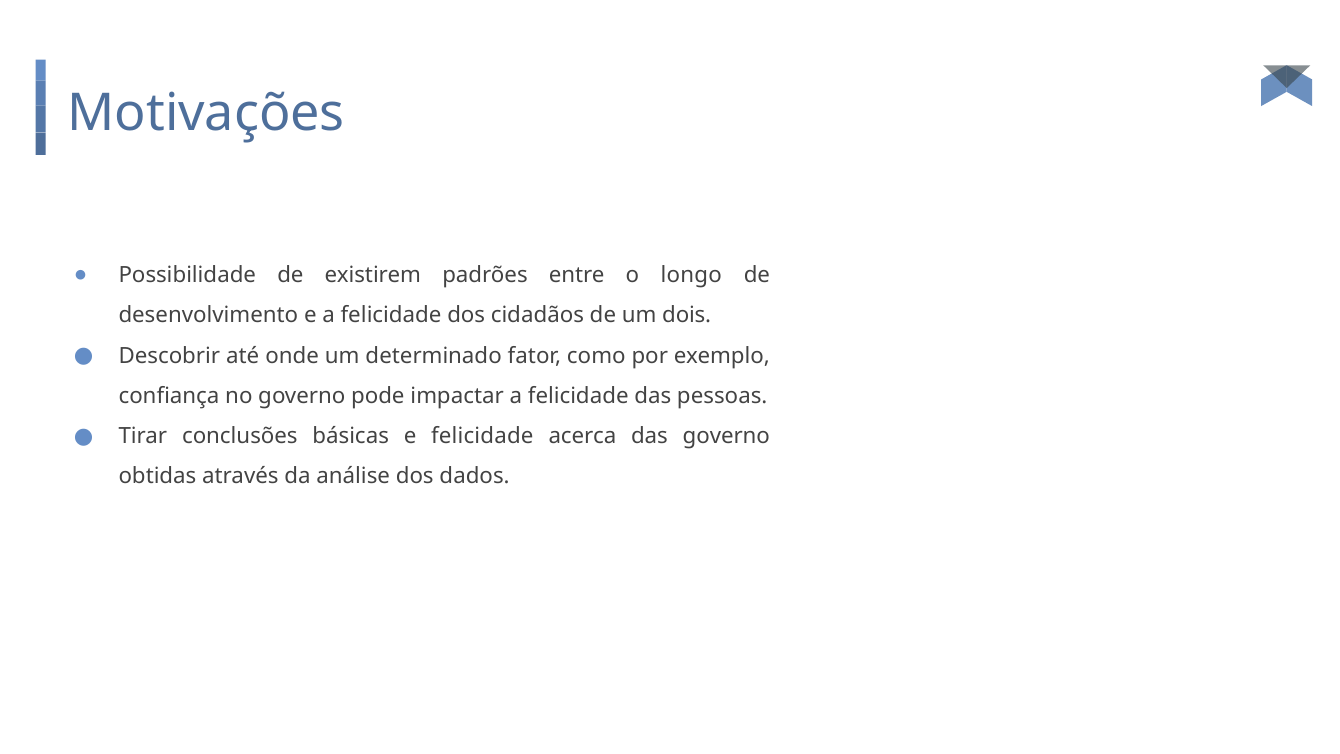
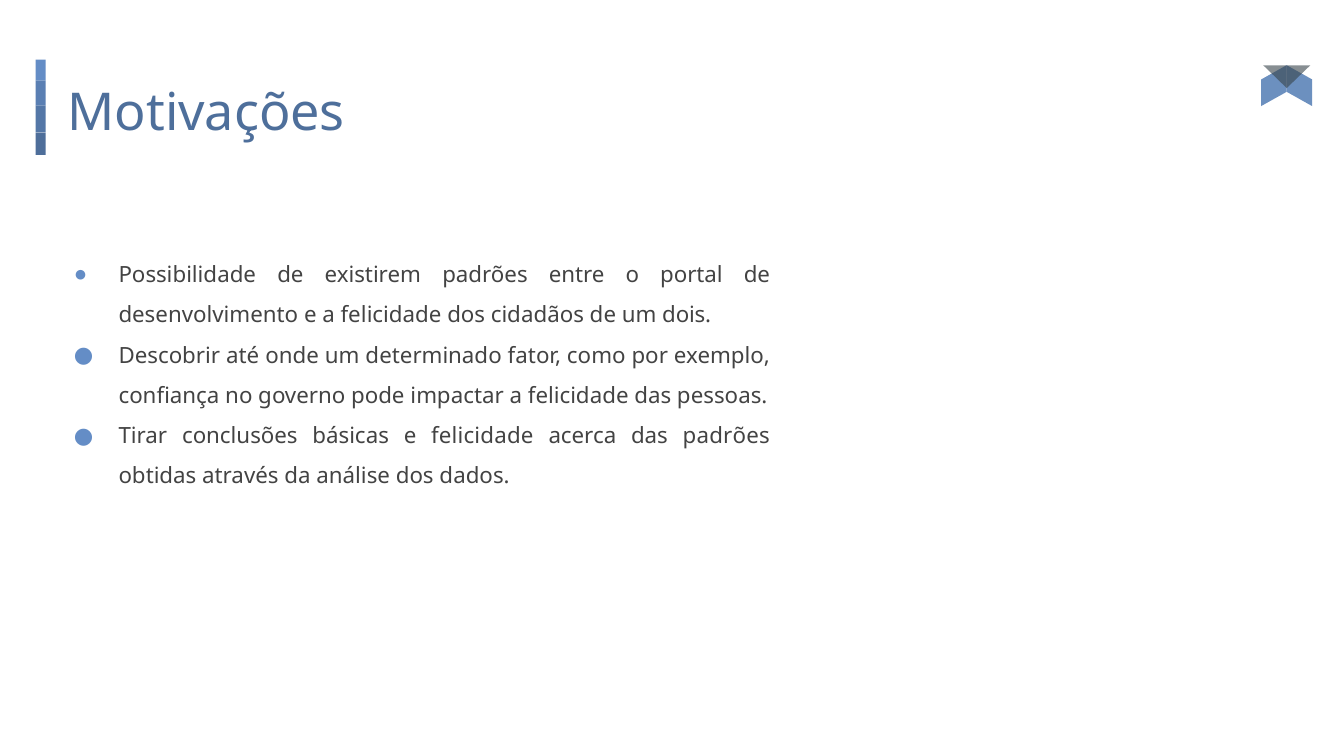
longo: longo -> portal
das governo: governo -> padrões
